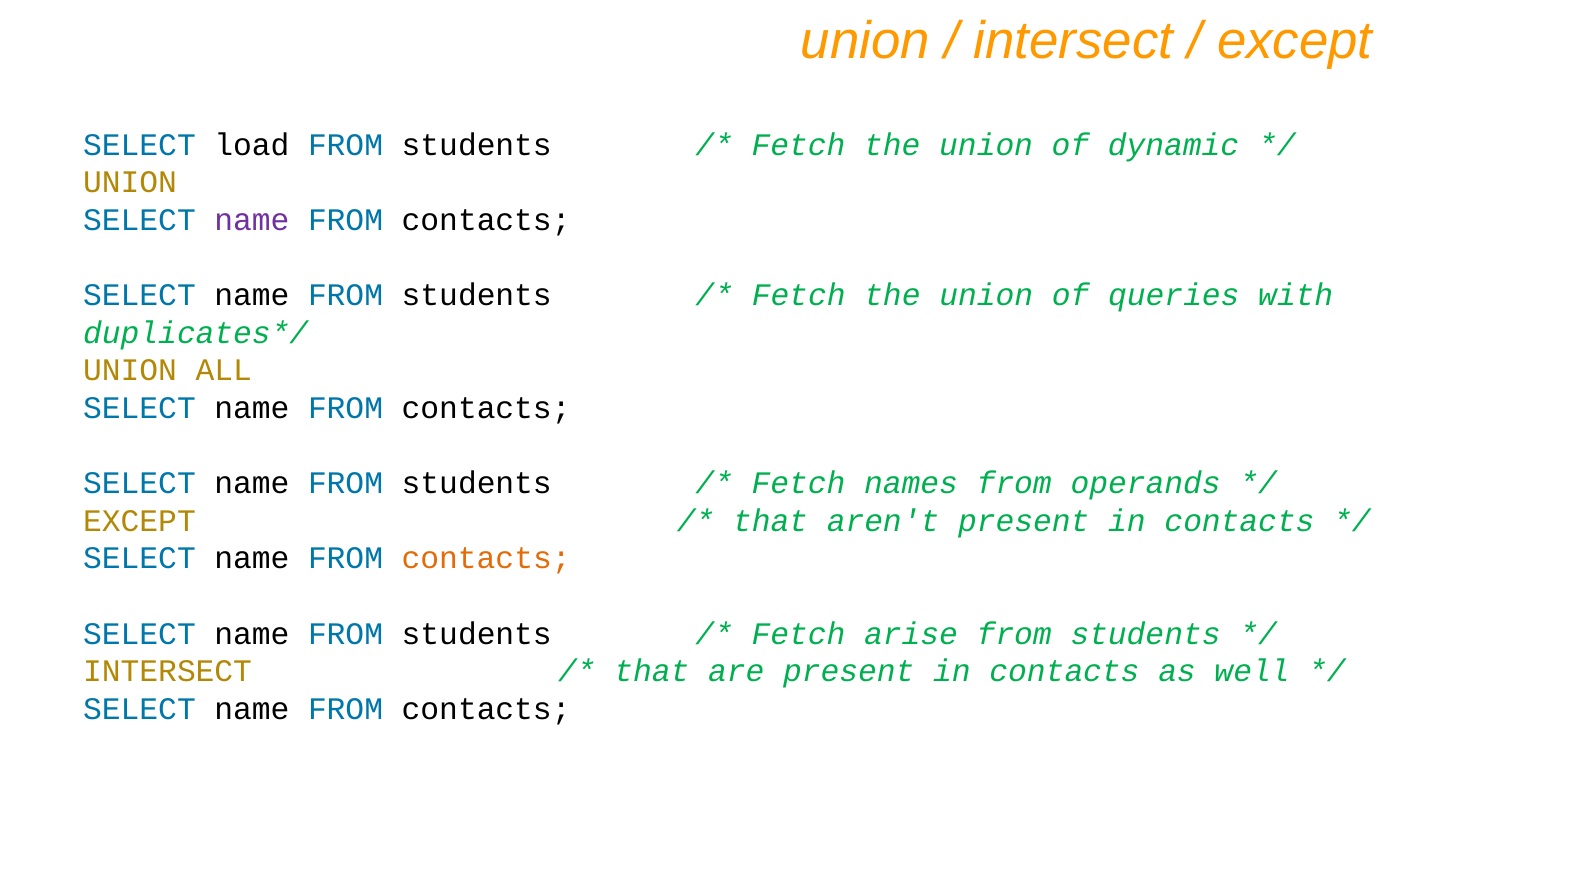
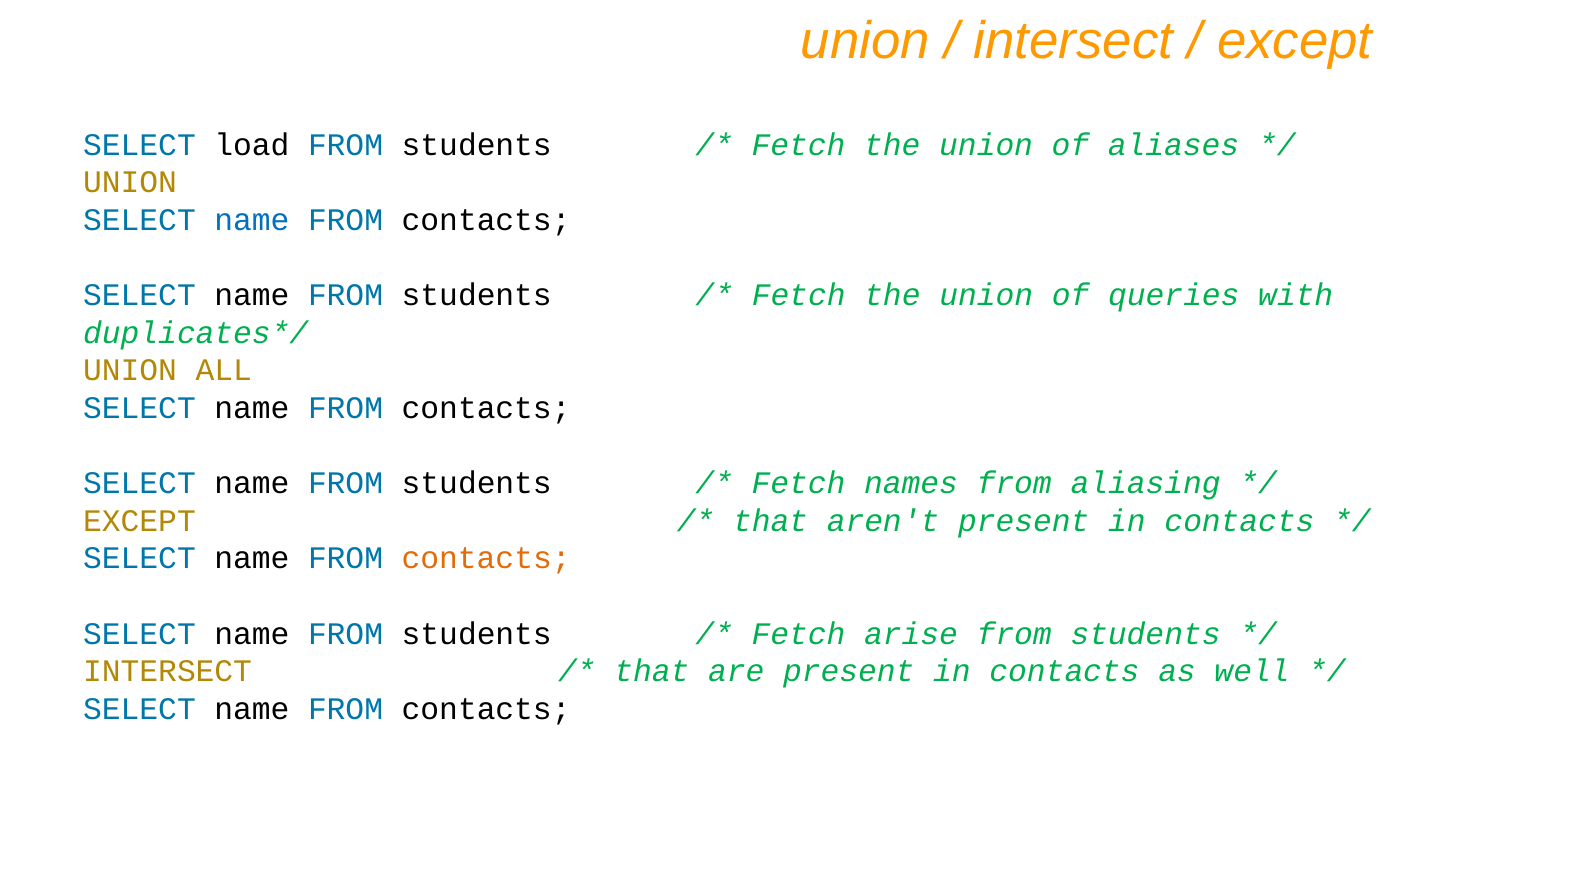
dynamic: dynamic -> aliases
name at (252, 220) colour: purple -> blue
operands: operands -> aliasing
